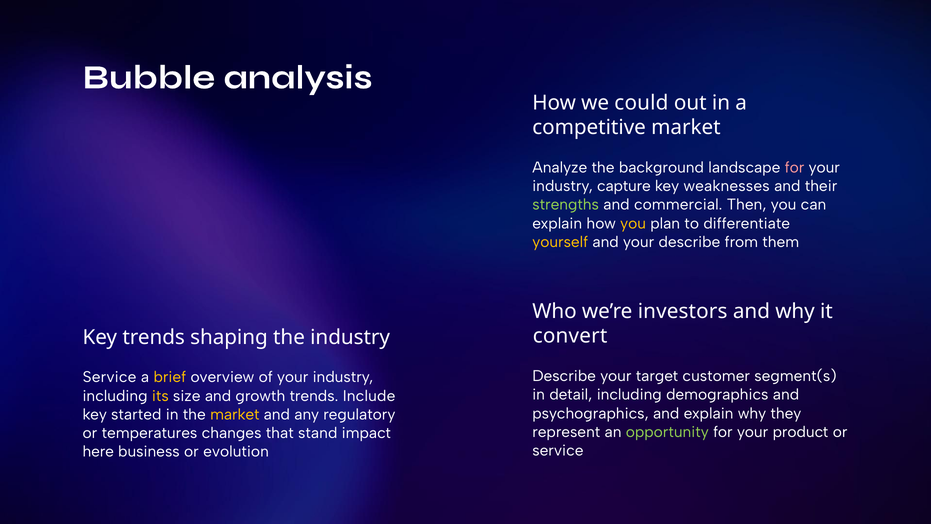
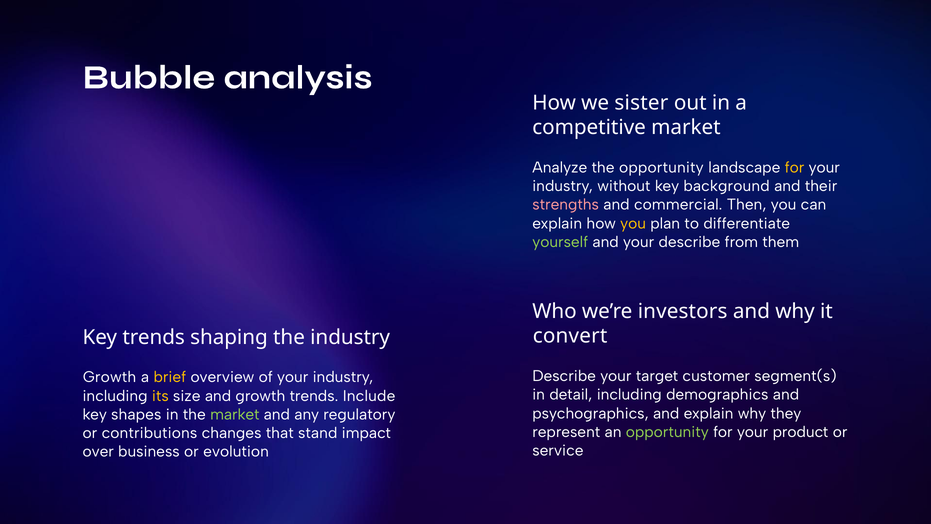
could: could -> sister
the background: background -> opportunity
for at (795, 168) colour: pink -> yellow
capture: capture -> without
weaknesses: weaknesses -> background
strengths colour: light green -> pink
yourself colour: yellow -> light green
Service at (110, 377): Service -> Growth
started: started -> shapes
market at (235, 414) colour: yellow -> light green
temperatures: temperatures -> contributions
here: here -> over
